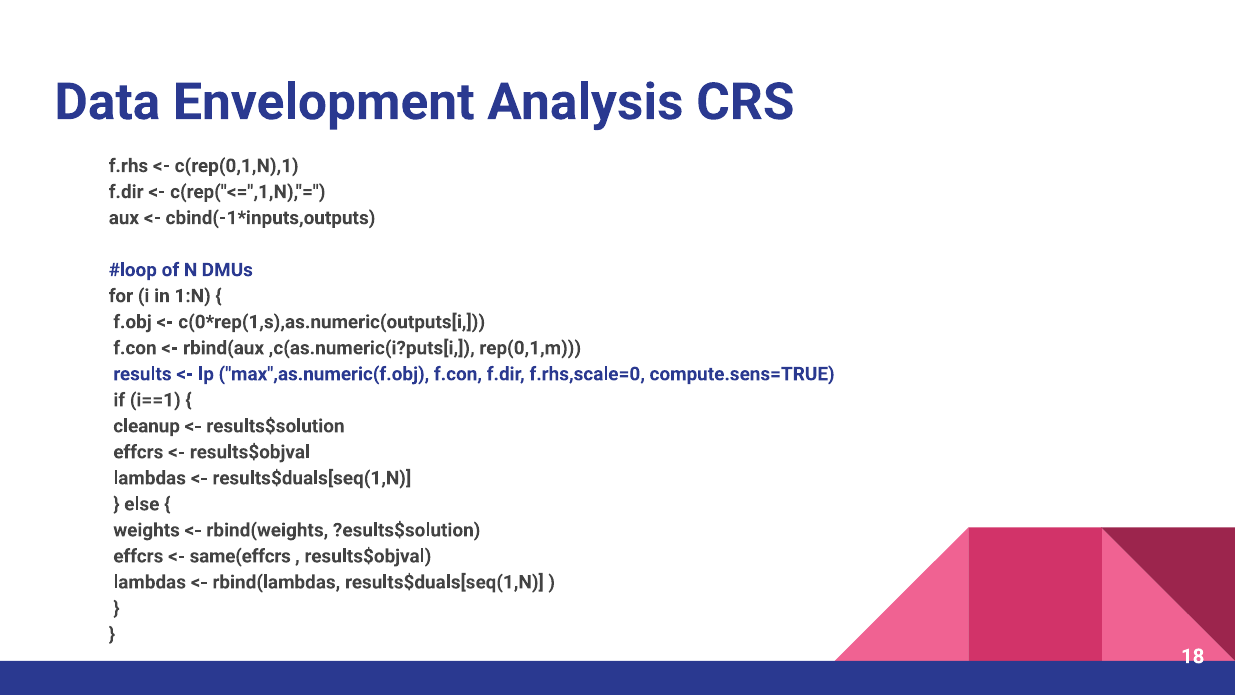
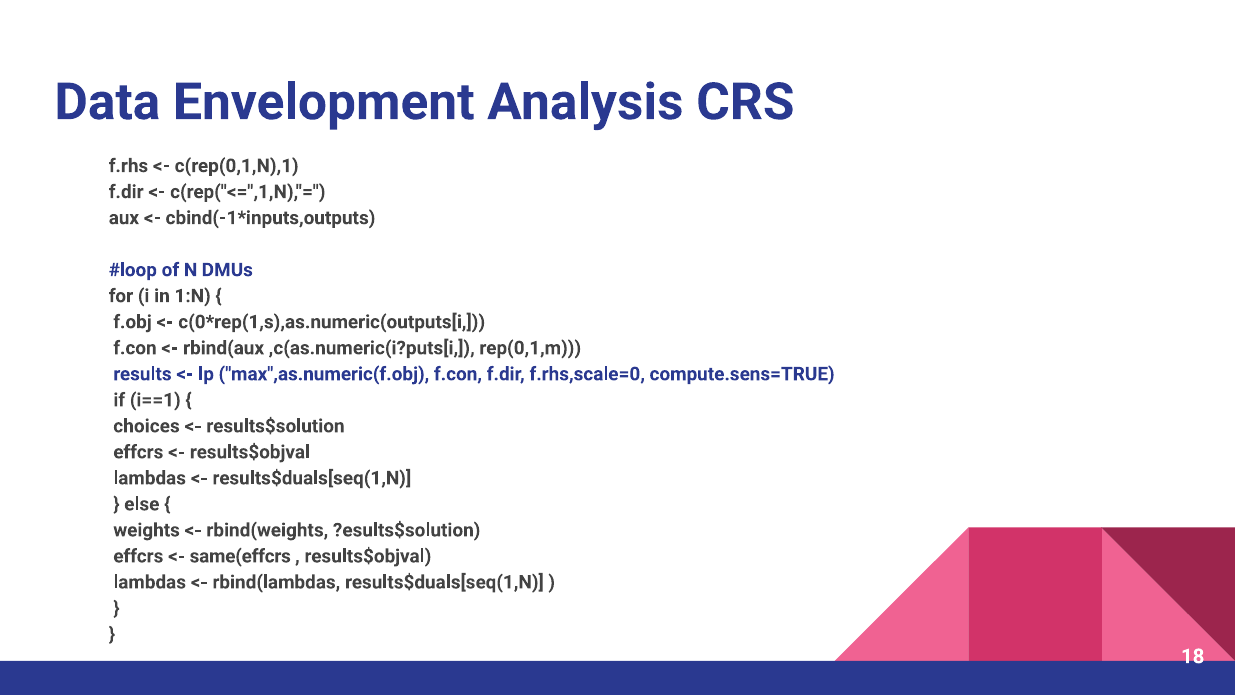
cleanup: cleanup -> choices
